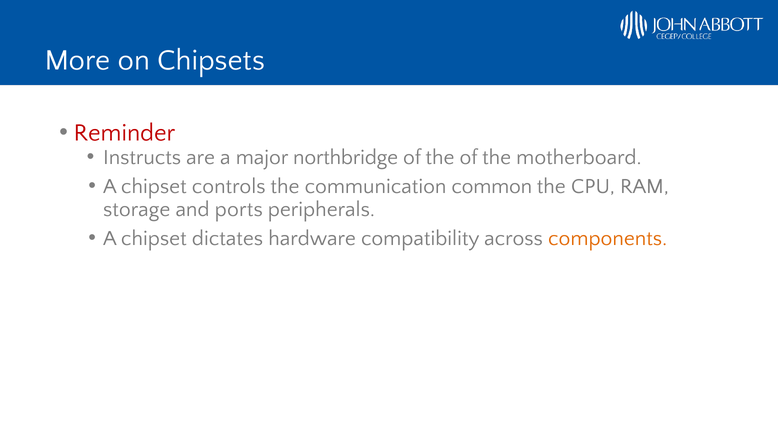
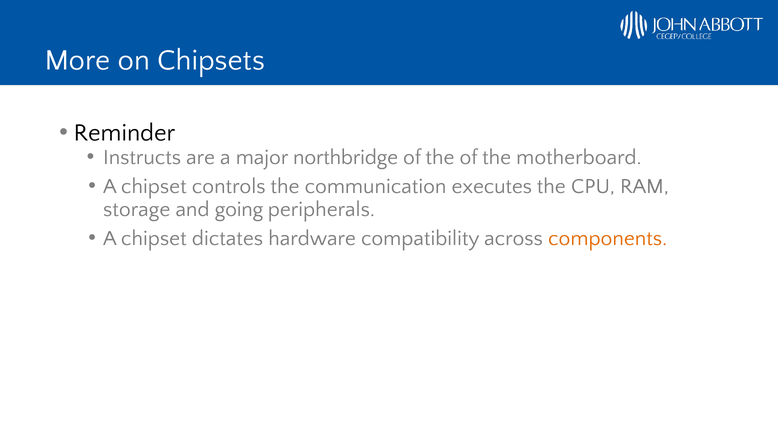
Reminder colour: red -> black
common: common -> executes
ports: ports -> going
